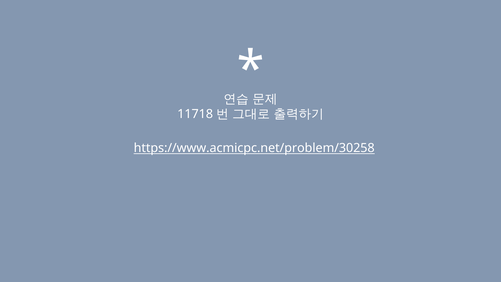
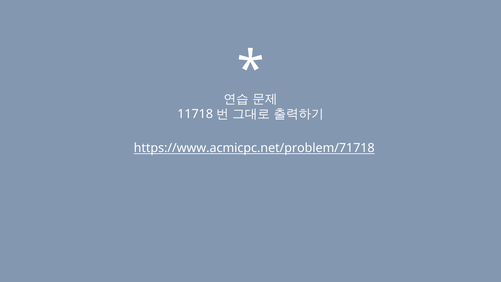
https://www.acmicpc.net/problem/30258: https://www.acmicpc.net/problem/30258 -> https://www.acmicpc.net/problem/71718
